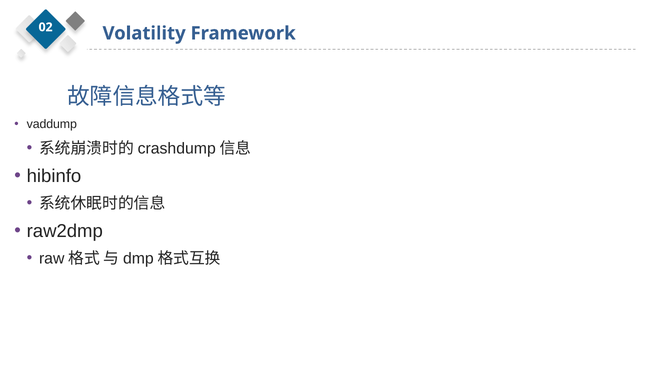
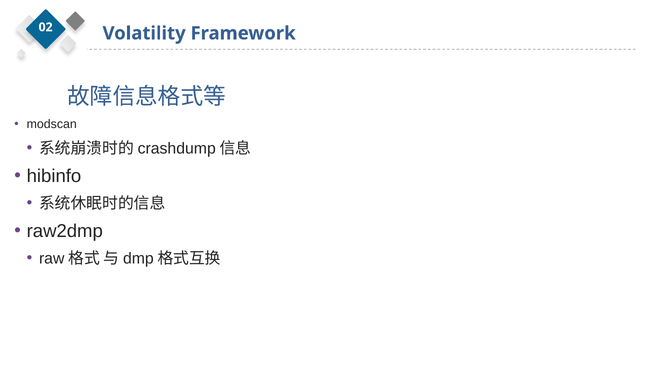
vaddump: vaddump -> modscan
